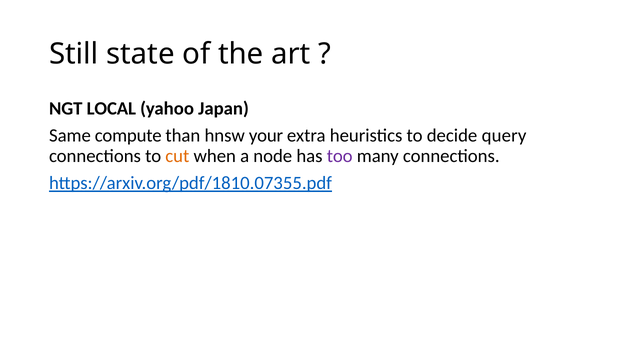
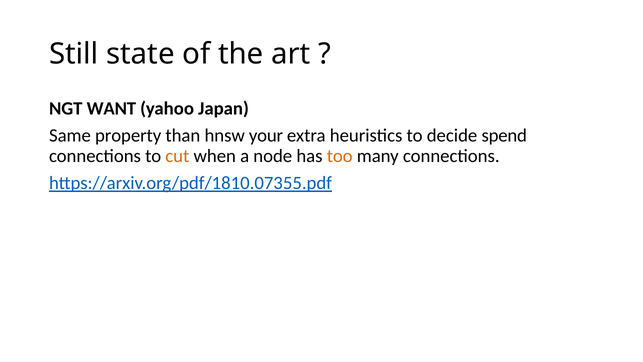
LOCAL: LOCAL -> WANT
compute: compute -> property
query: query -> spend
too colour: purple -> orange
